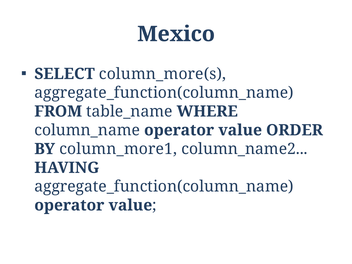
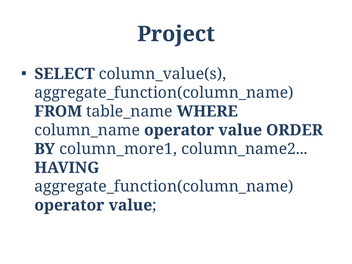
Mexico: Mexico -> Project
column_more(s: column_more(s -> column_value(s
